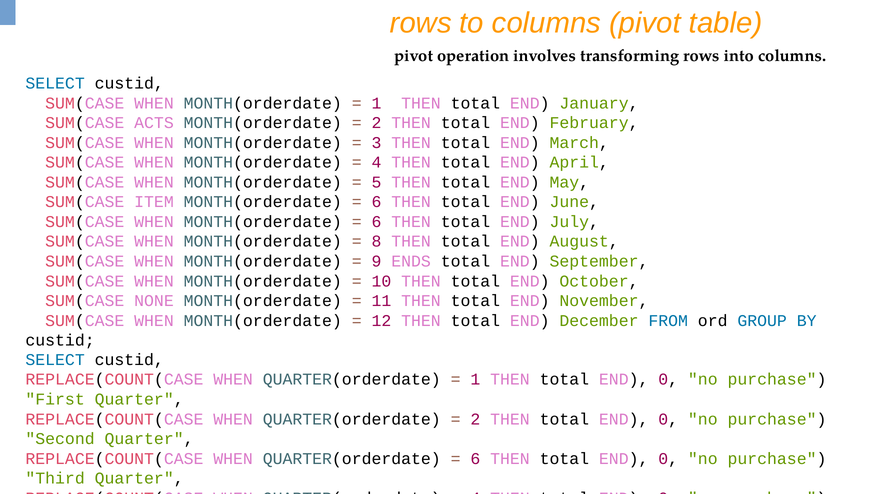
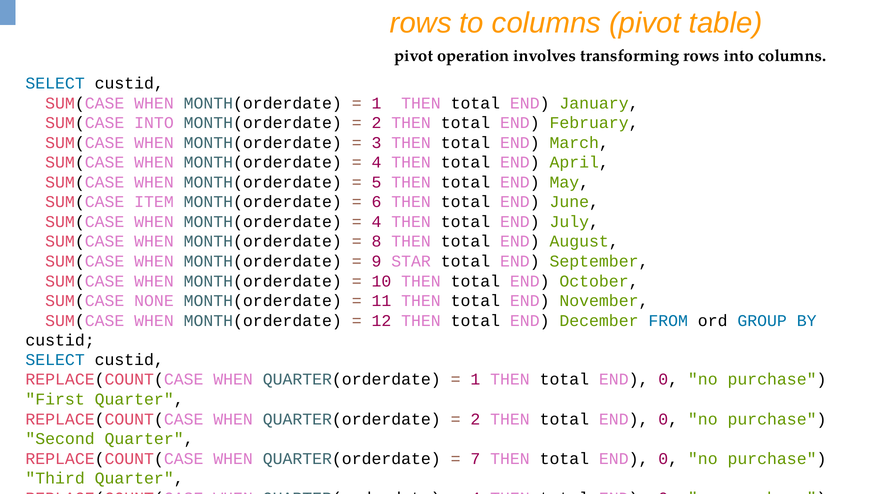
SUM(CASE ACTS: ACTS -> INTO
6 at (376, 222): 6 -> 4
ENDS: ENDS -> STAR
6 at (475, 459): 6 -> 7
